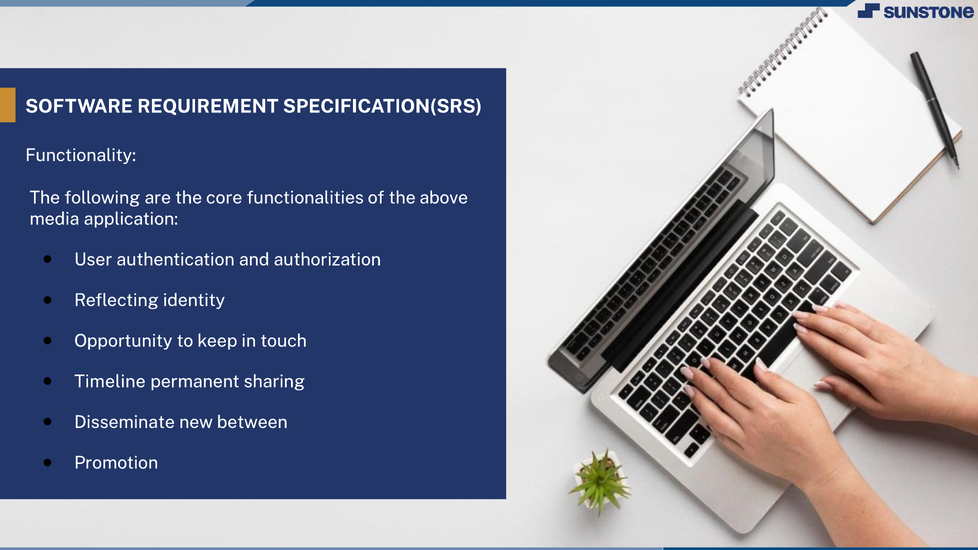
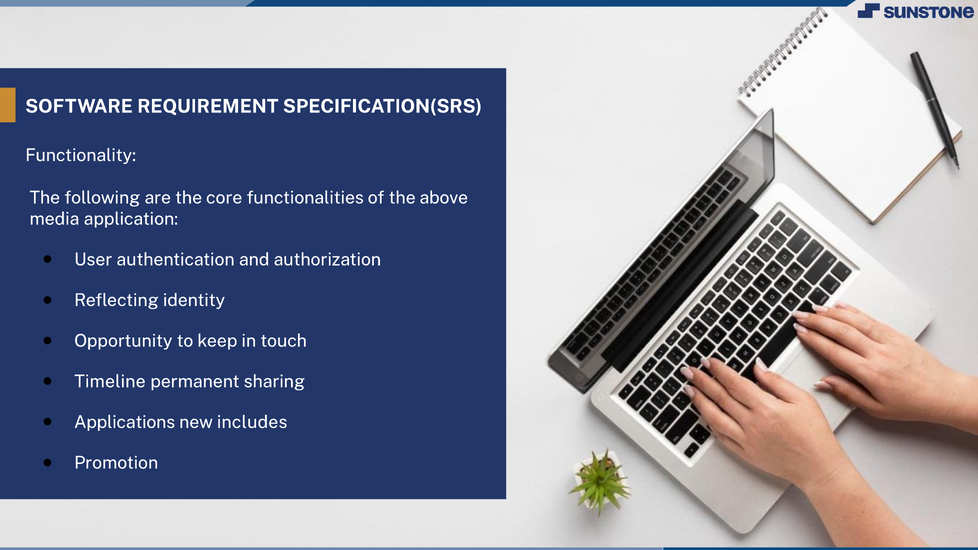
Disseminate: Disseminate -> Applications
between: between -> includes
